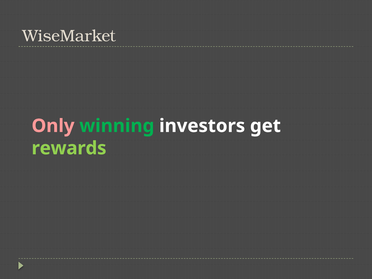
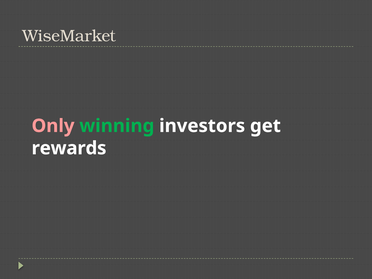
rewards colour: light green -> white
